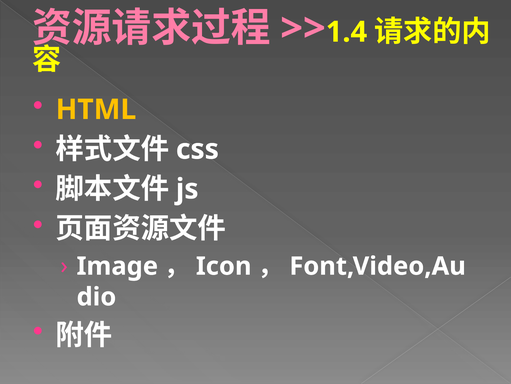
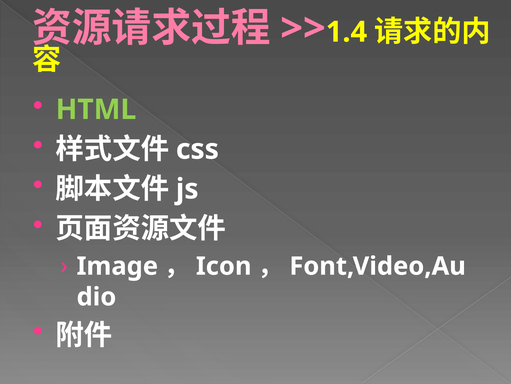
HTML colour: yellow -> light green
